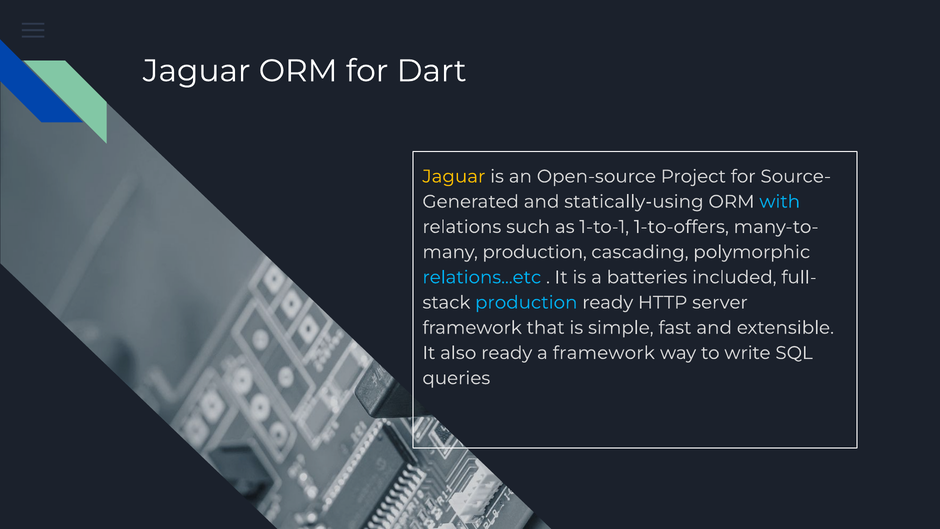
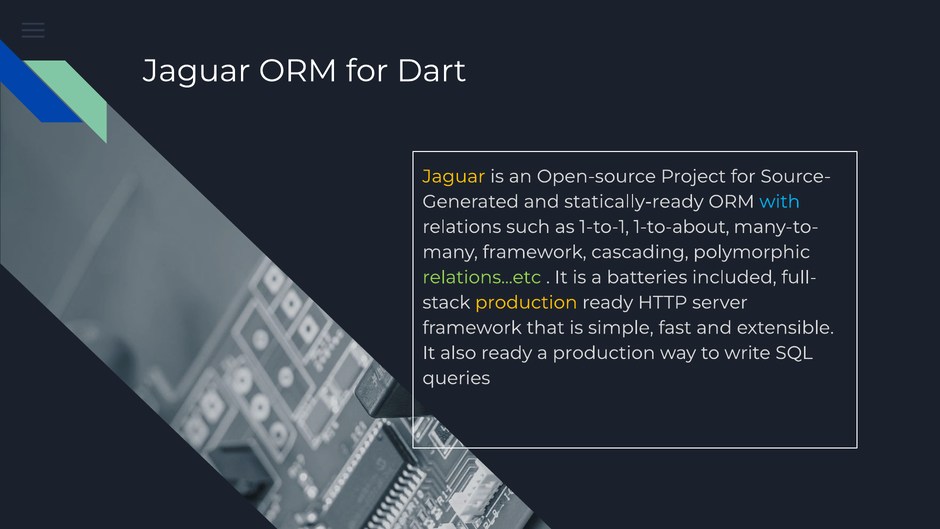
statically-using: statically-using -> statically-ready
1-to-offers: 1-to-offers -> 1-to-about
production at (535, 252): production -> framework
relations...etc colour: light blue -> light green
production at (526, 302) colour: light blue -> yellow
a framework: framework -> production
